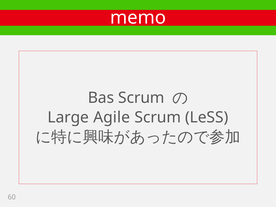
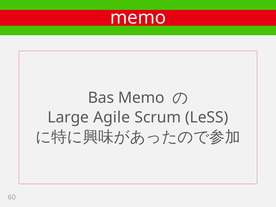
Bas Scrum: Scrum -> Memo
